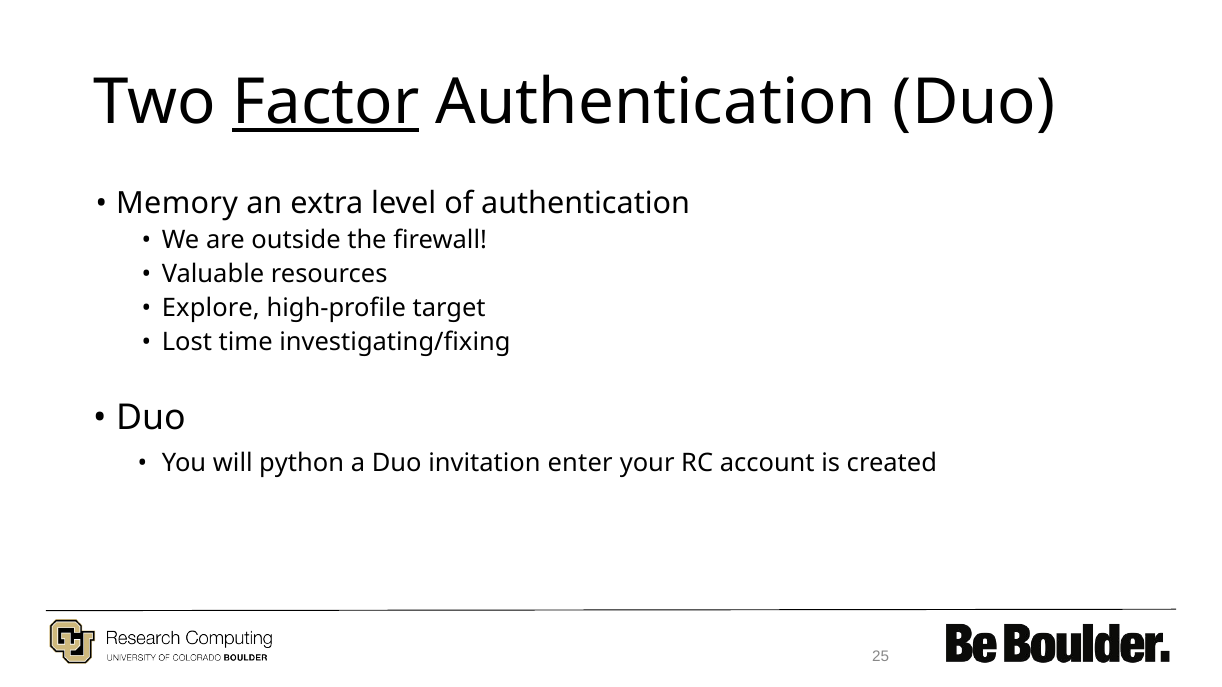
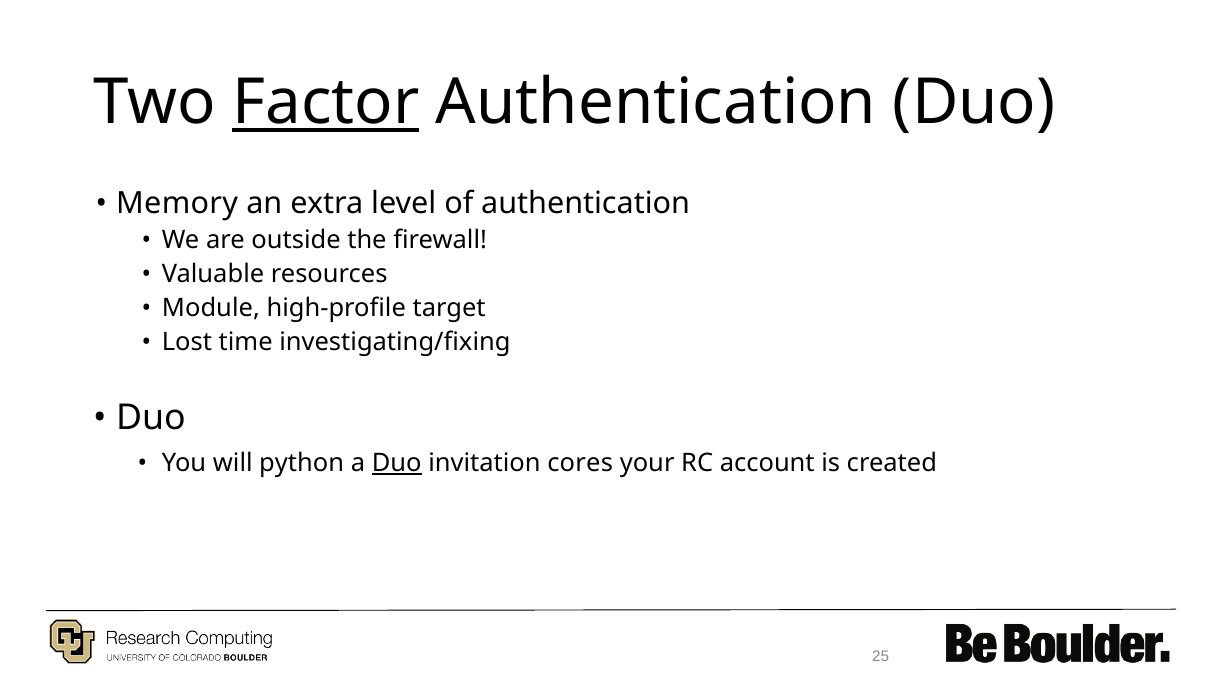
Explore: Explore -> Module
Duo at (397, 463) underline: none -> present
enter: enter -> cores
